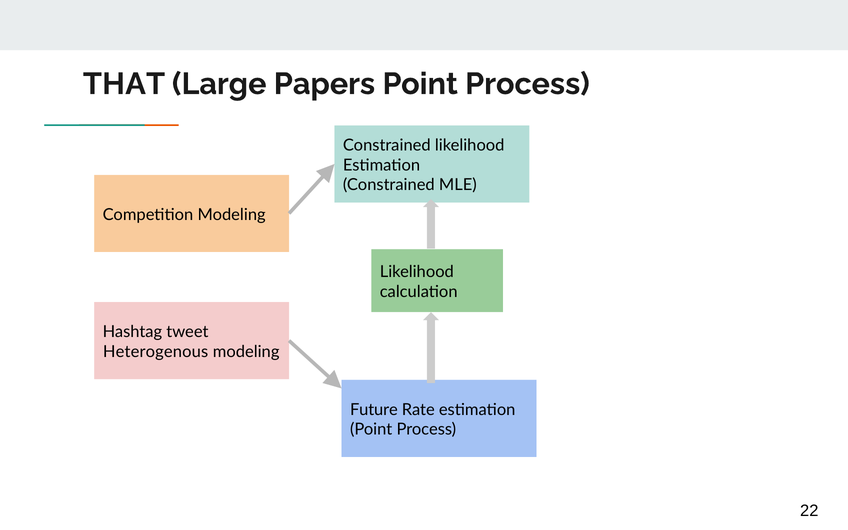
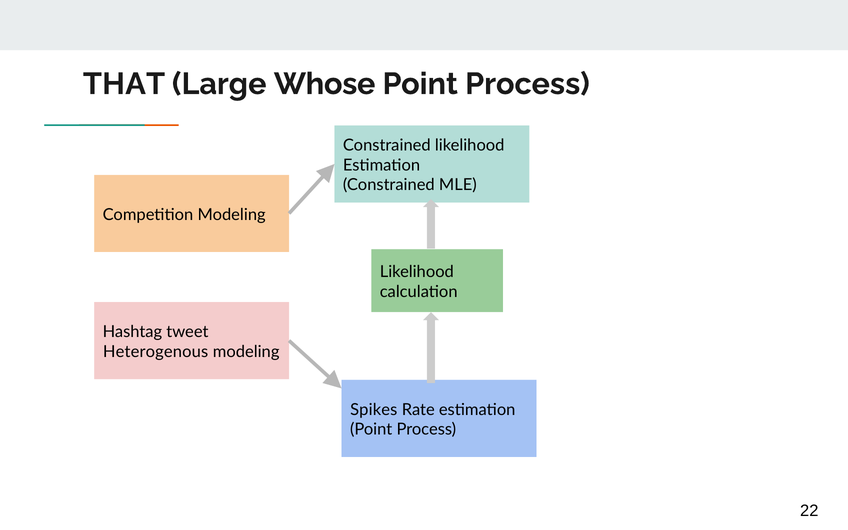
Papers: Papers -> Whose
Future: Future -> Spikes
